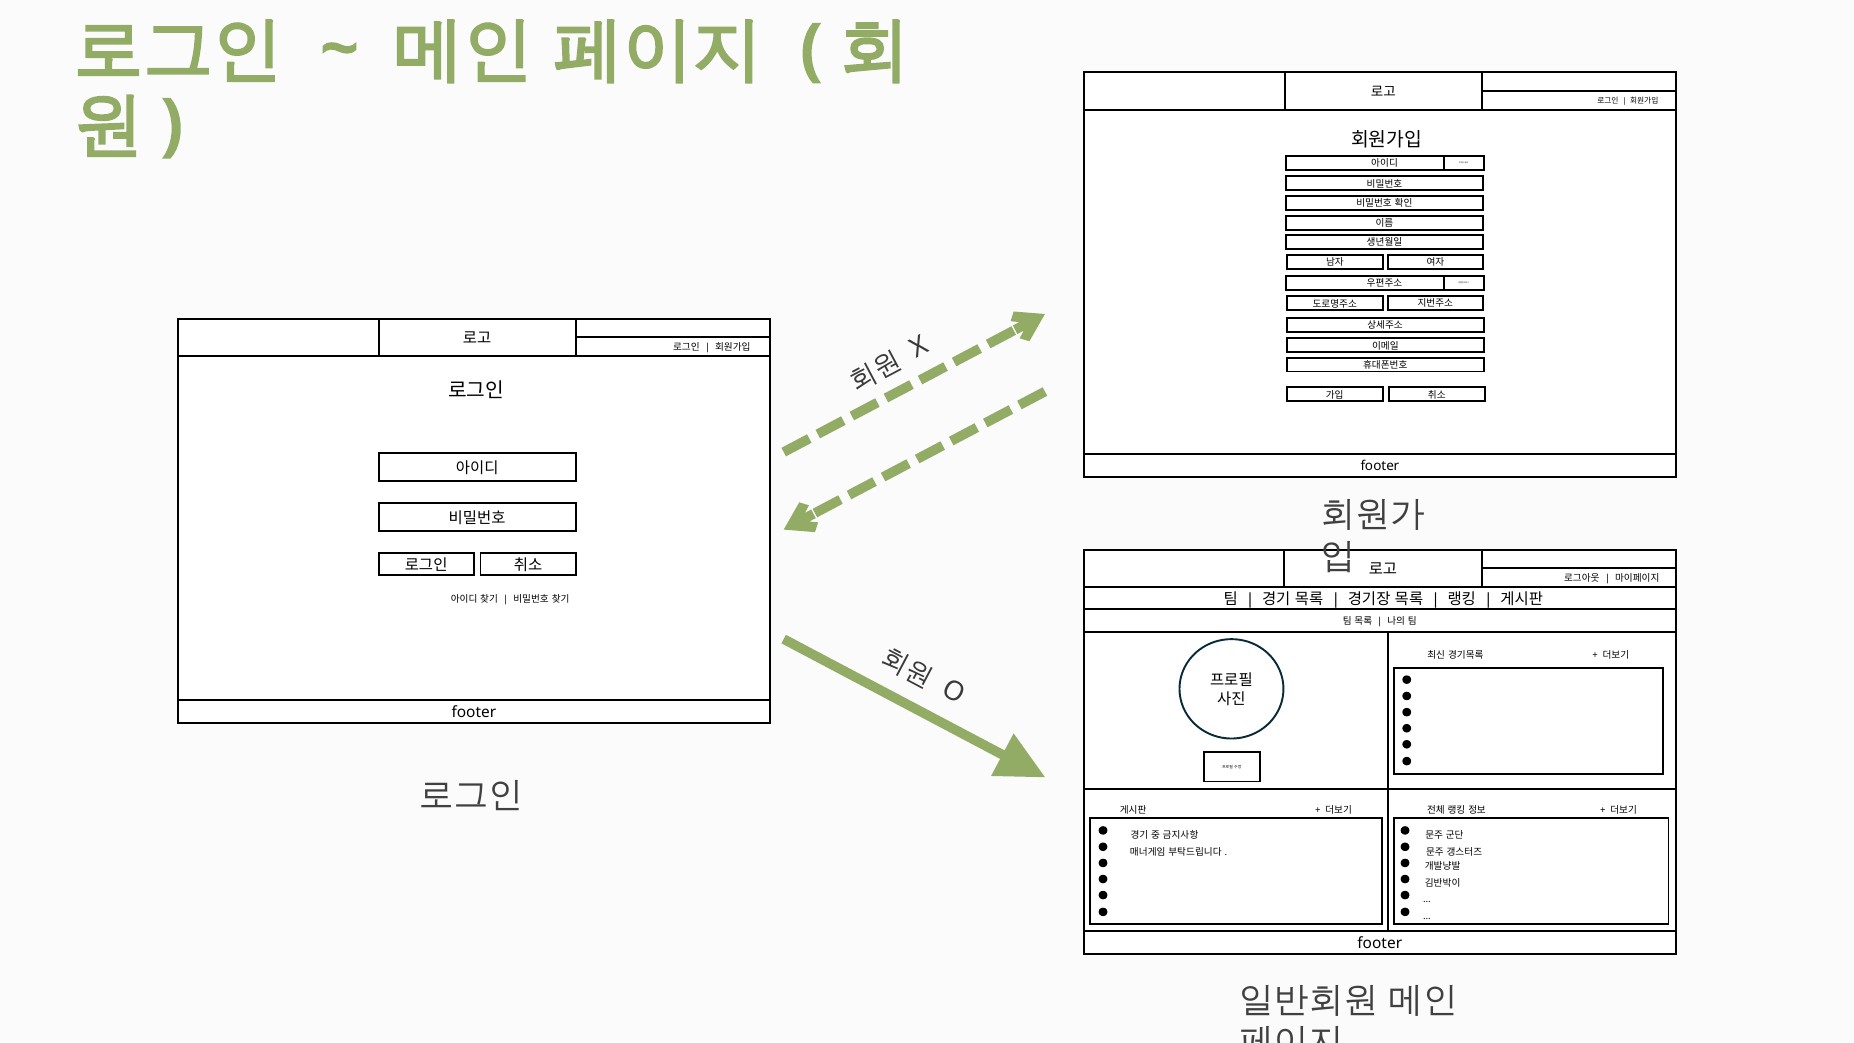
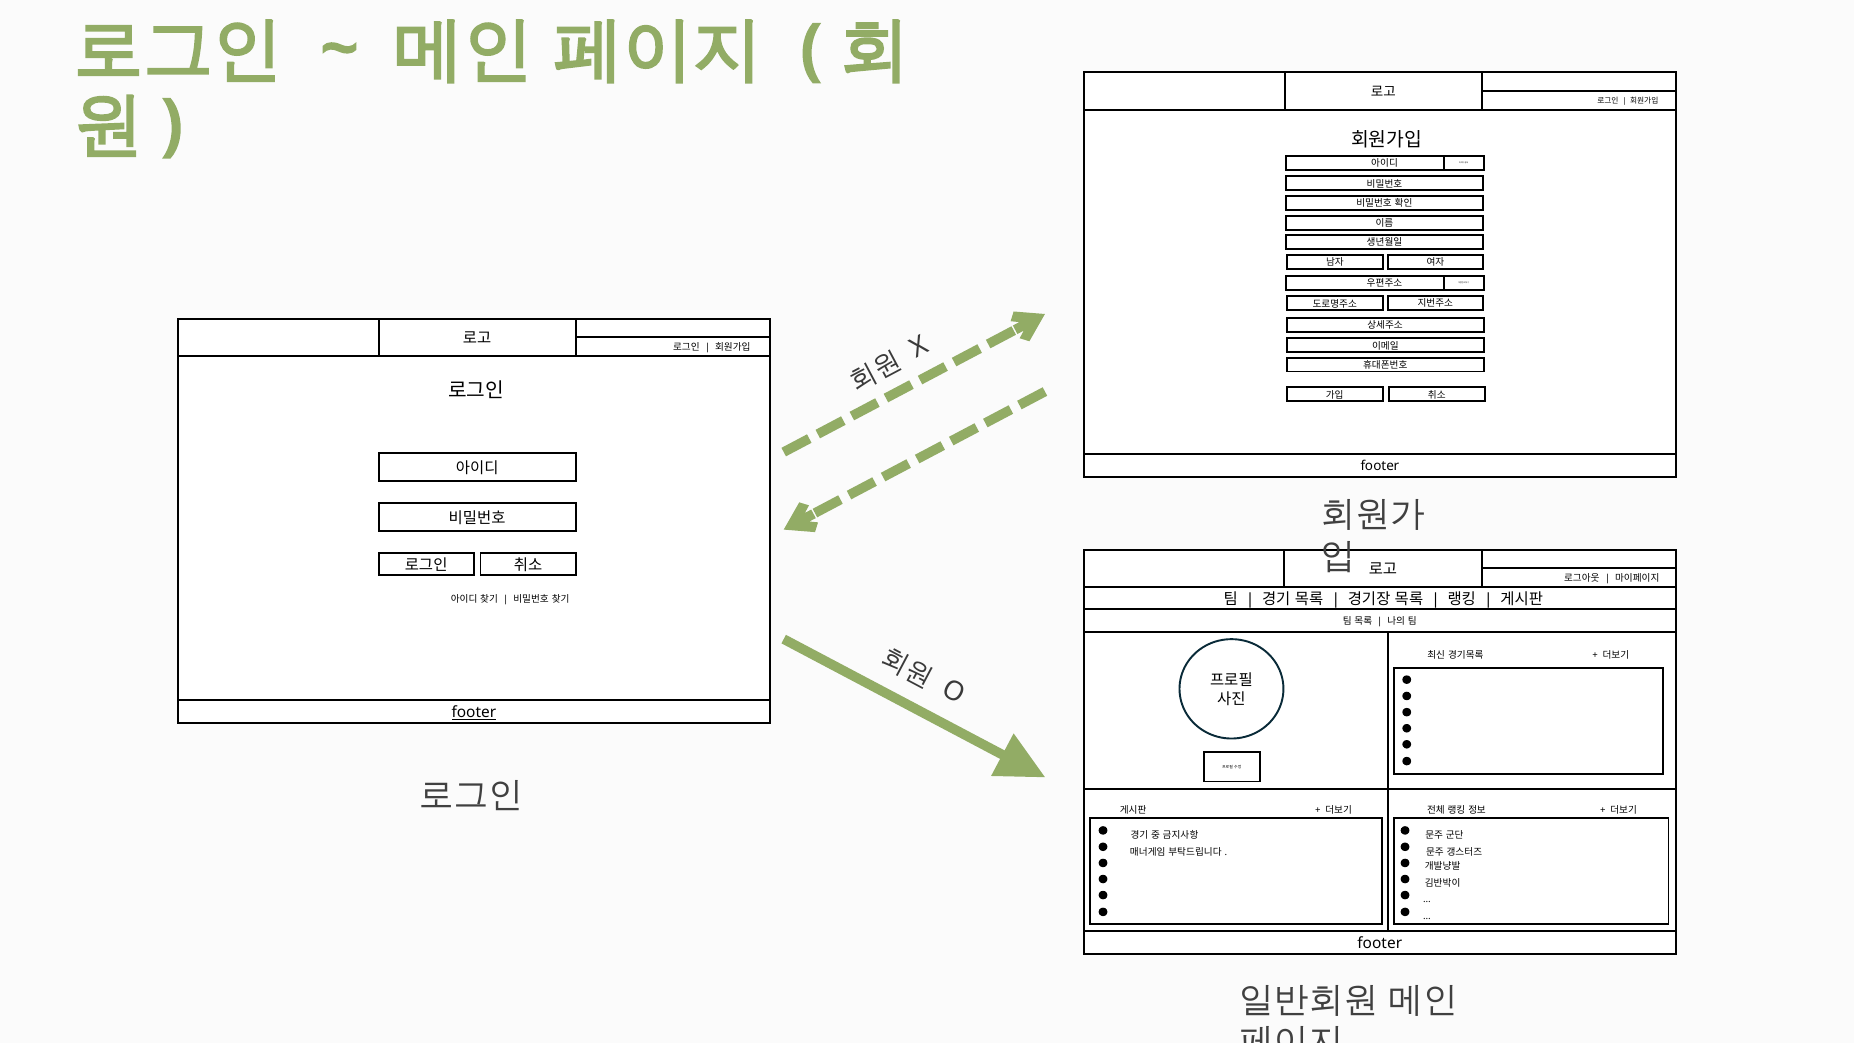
footer at (474, 712) underline: none -> present
